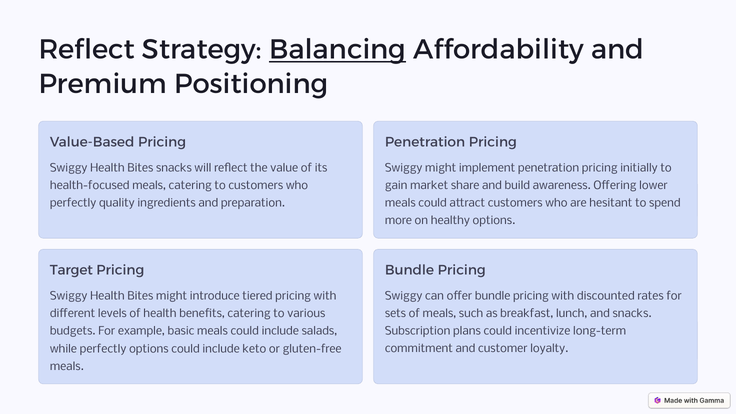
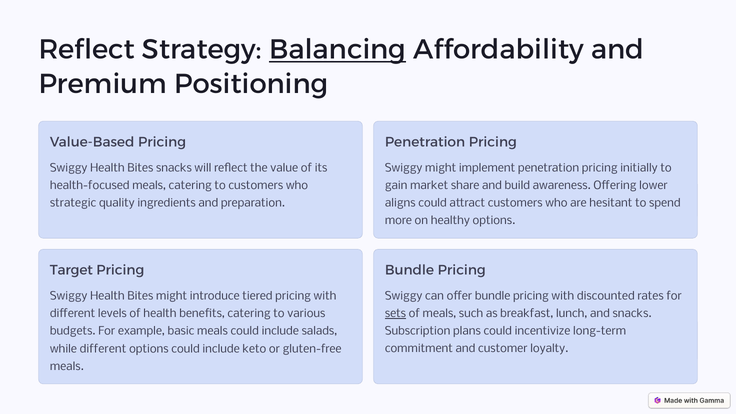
perfectly at (73, 203): perfectly -> strategic
meals at (400, 203): meals -> aligns
sets underline: none -> present
while perfectly: perfectly -> different
